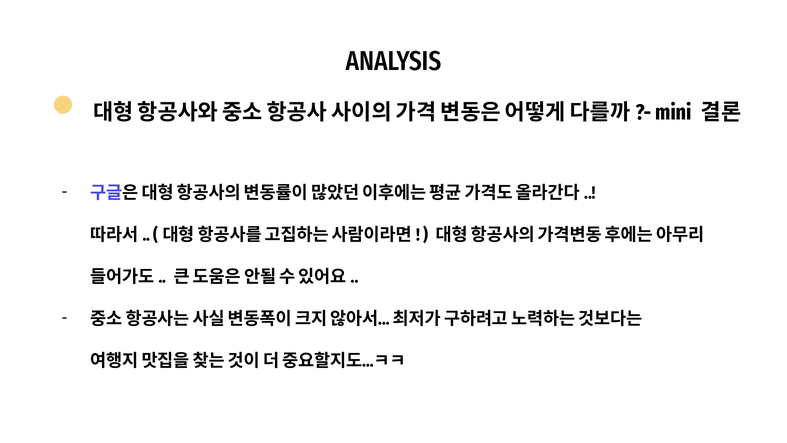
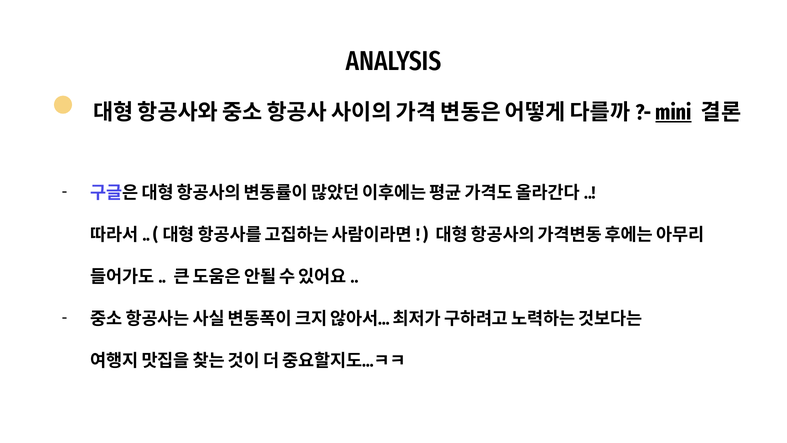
mini underline: none -> present
